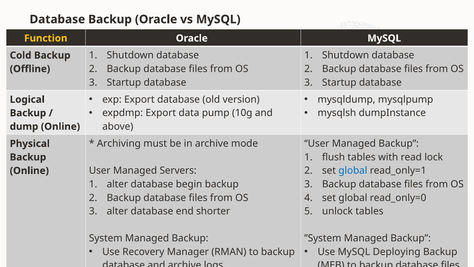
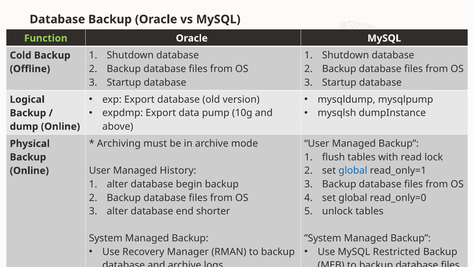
Function colour: yellow -> light green
Servers: Servers -> History
MySQL Deploying: Deploying -> Restricted
